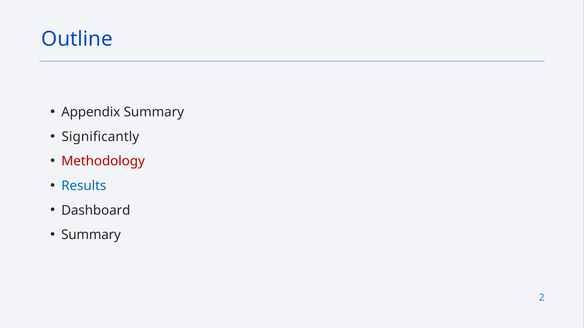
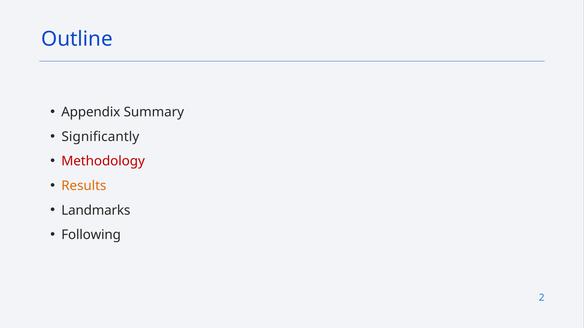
Results colour: blue -> orange
Dashboard: Dashboard -> Landmarks
Summary at (91, 235): Summary -> Following
